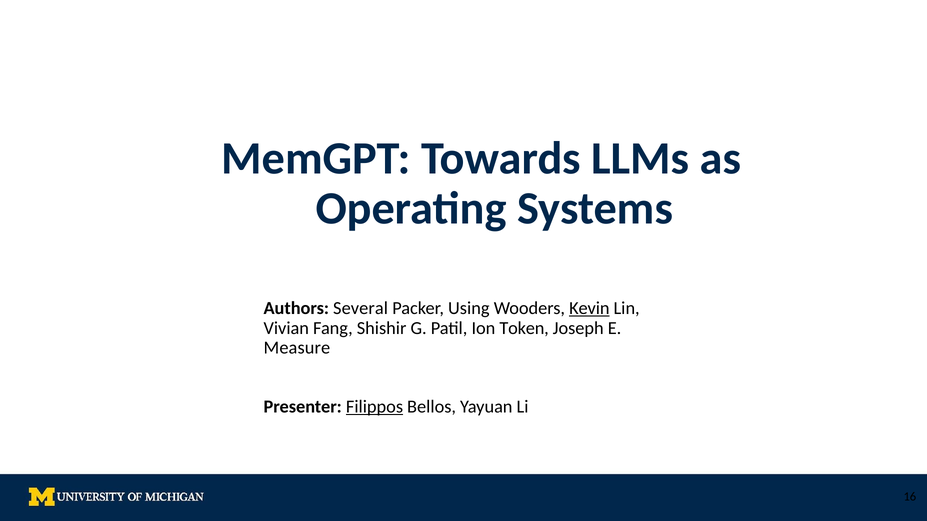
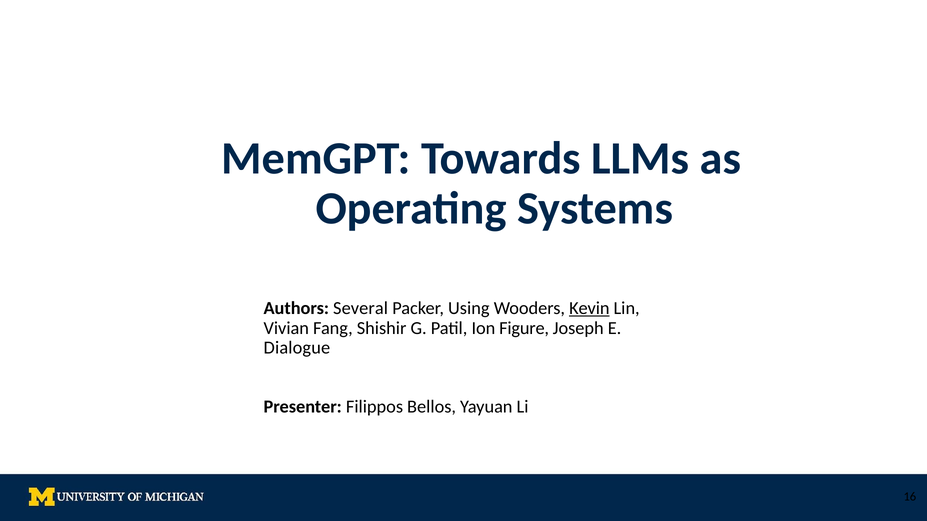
Token: Token -> Figure
Measure: Measure -> Dialogue
Filippos underline: present -> none
